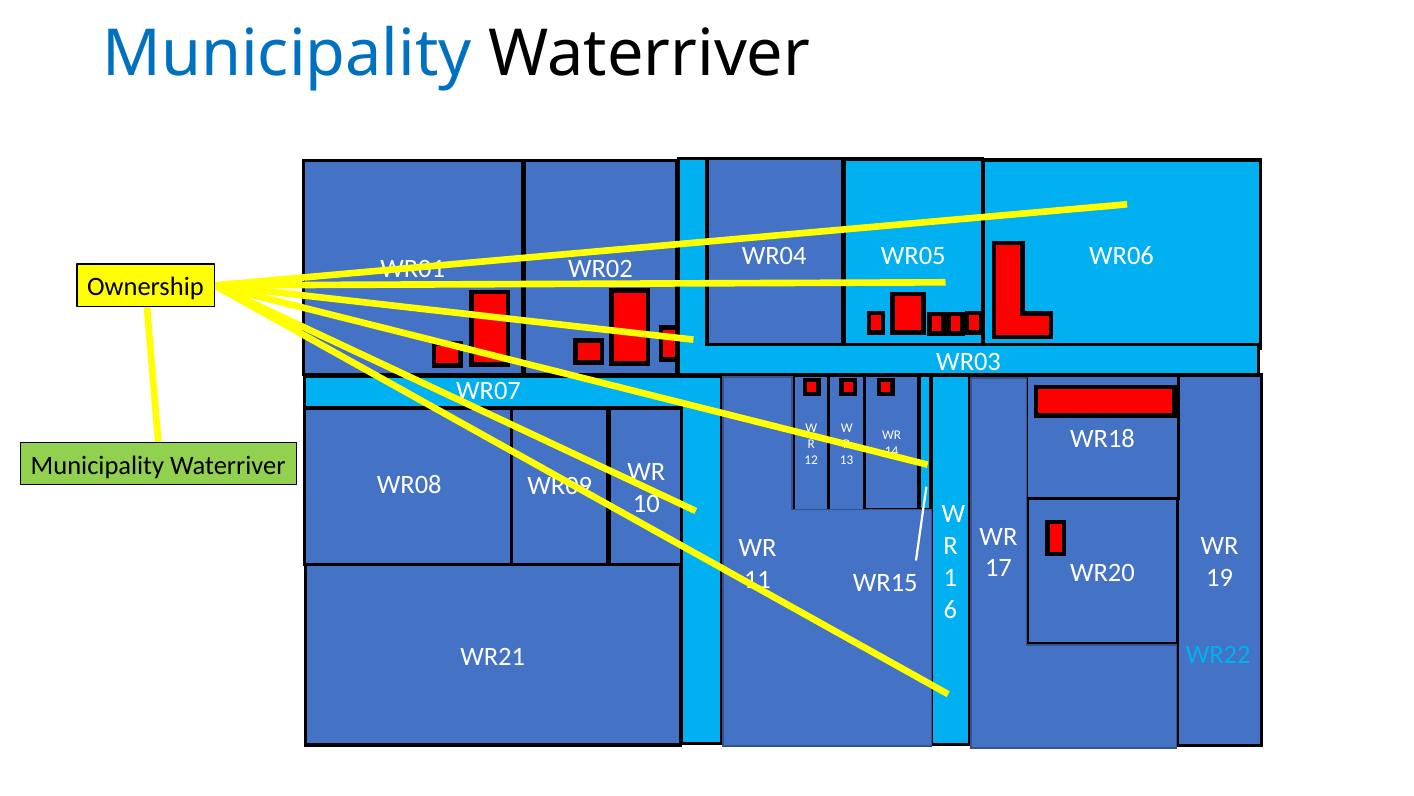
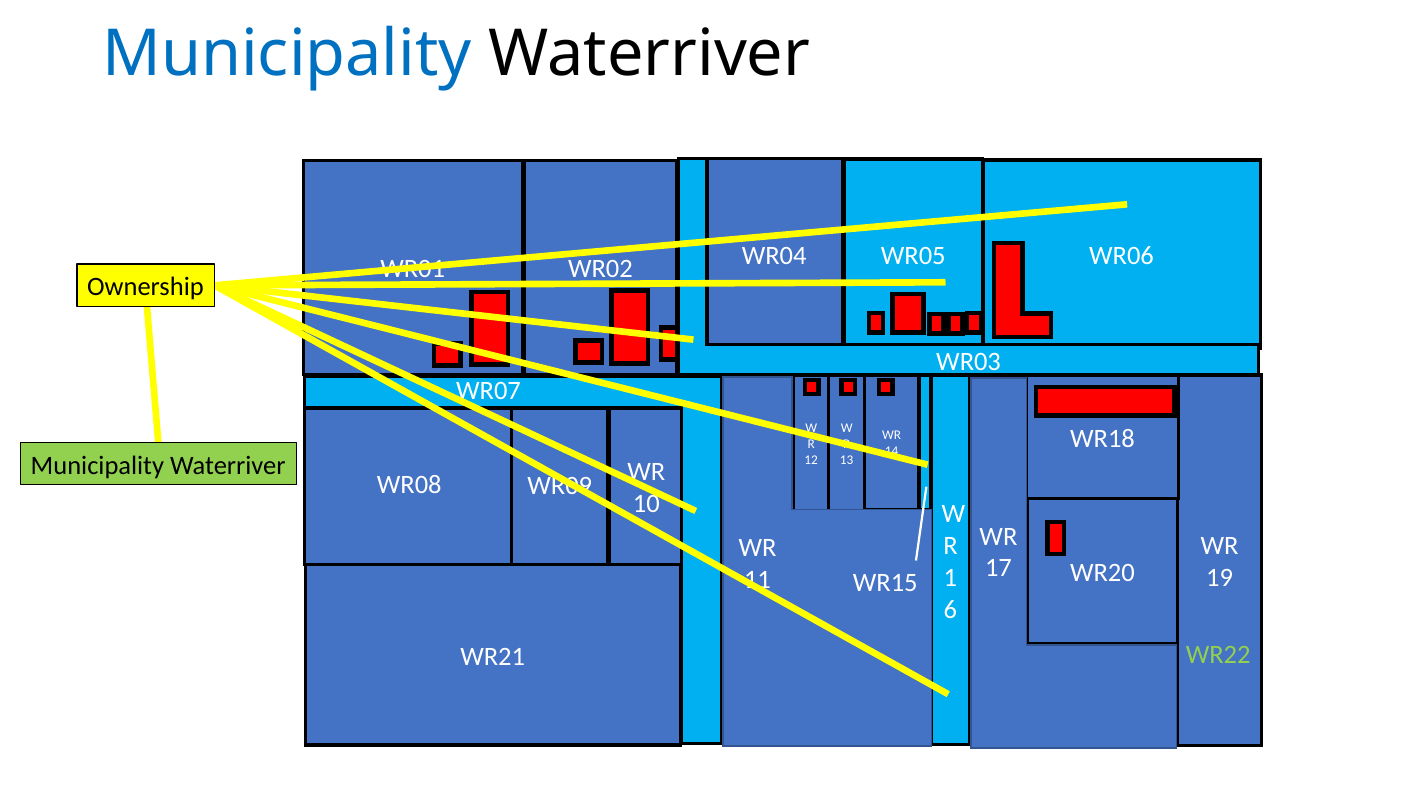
WR22 at (1218, 654) colour: light blue -> light green
